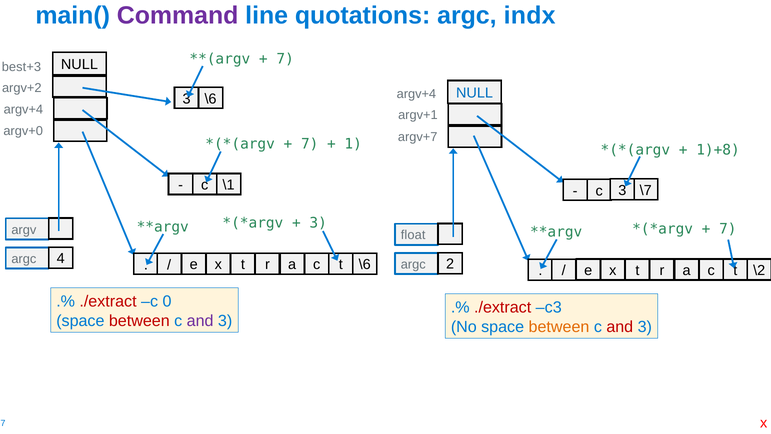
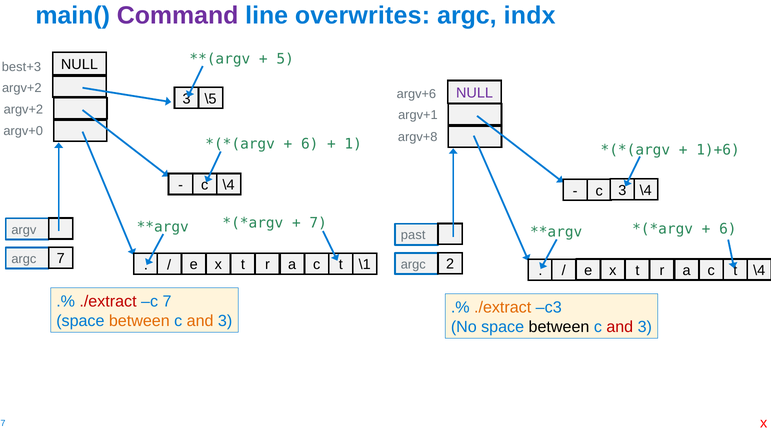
quotations: quotations -> overwrites
7 at (285, 59): 7 -> 5
NULL at (474, 93) colour: blue -> purple
argv+4 at (416, 94): argv+4 -> argv+6
\6 at (211, 99): \6 -> \5
argv+4 at (23, 109): argv+4 -> argv+2
argv+7: argv+7 -> argv+8
7 at (310, 144): 7 -> 6
1)+8: 1)+8 -> 1)+6
\1 at (229, 185): \1 -> \4
\7 at (646, 190): \7 -> \4
3 at (318, 223): 3 -> 7
7 at (728, 229): 7 -> 6
float: float -> past
argc 4: 4 -> 7
t \6: \6 -> \1
\2 at (759, 270): \2 -> \4
c 0: 0 -> 7
./extract at (503, 307) colour: red -> orange
between at (139, 321) colour: red -> orange
and at (200, 321) colour: purple -> orange
between at (559, 327) colour: orange -> black
